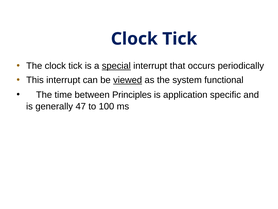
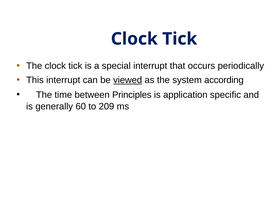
special underline: present -> none
functional: functional -> according
47: 47 -> 60
100: 100 -> 209
